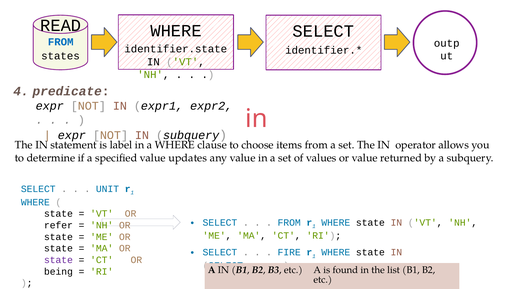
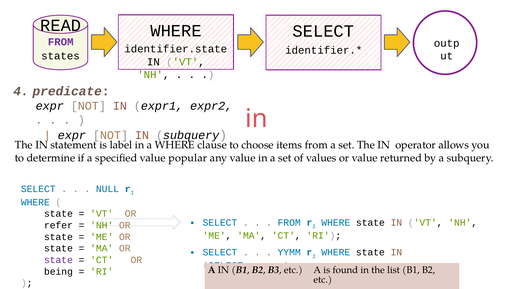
FROM at (61, 42) colour: blue -> purple
updates: updates -> popular
UNIT: UNIT -> NULL
FIRE: FIRE -> YYMM
